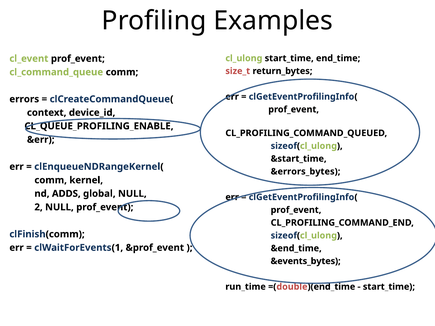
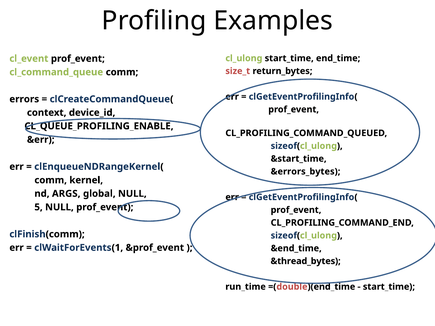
ADDS: ADDS -> ARGS
2: 2 -> 5
&events_bytes: &events_bytes -> &thread_bytes
